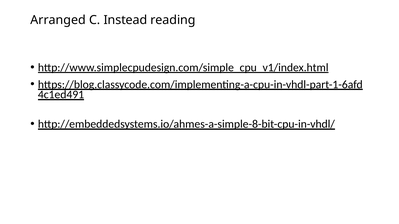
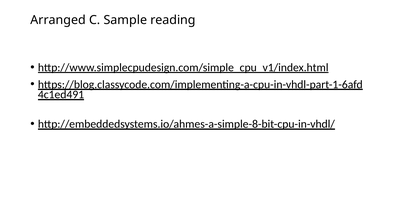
Instead: Instead -> Sample
